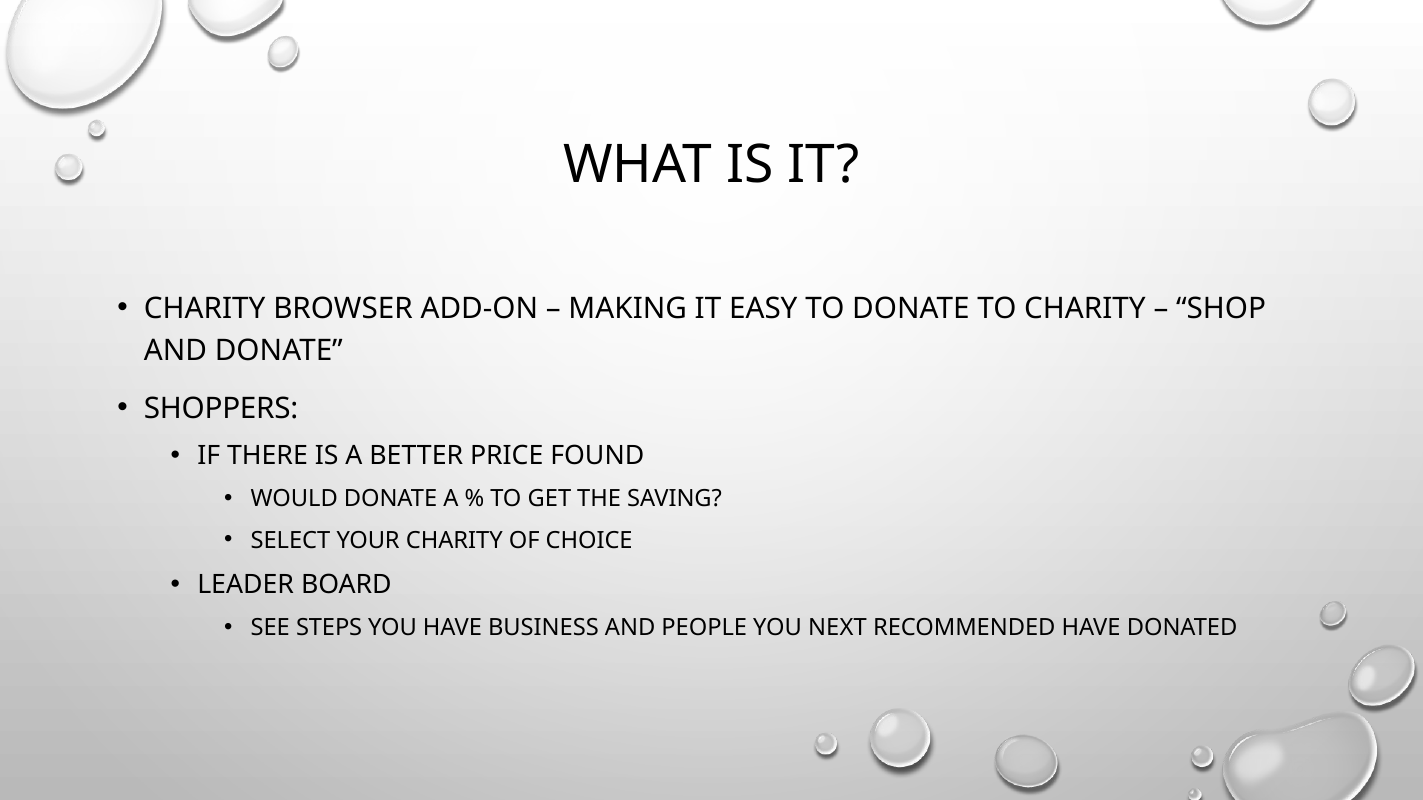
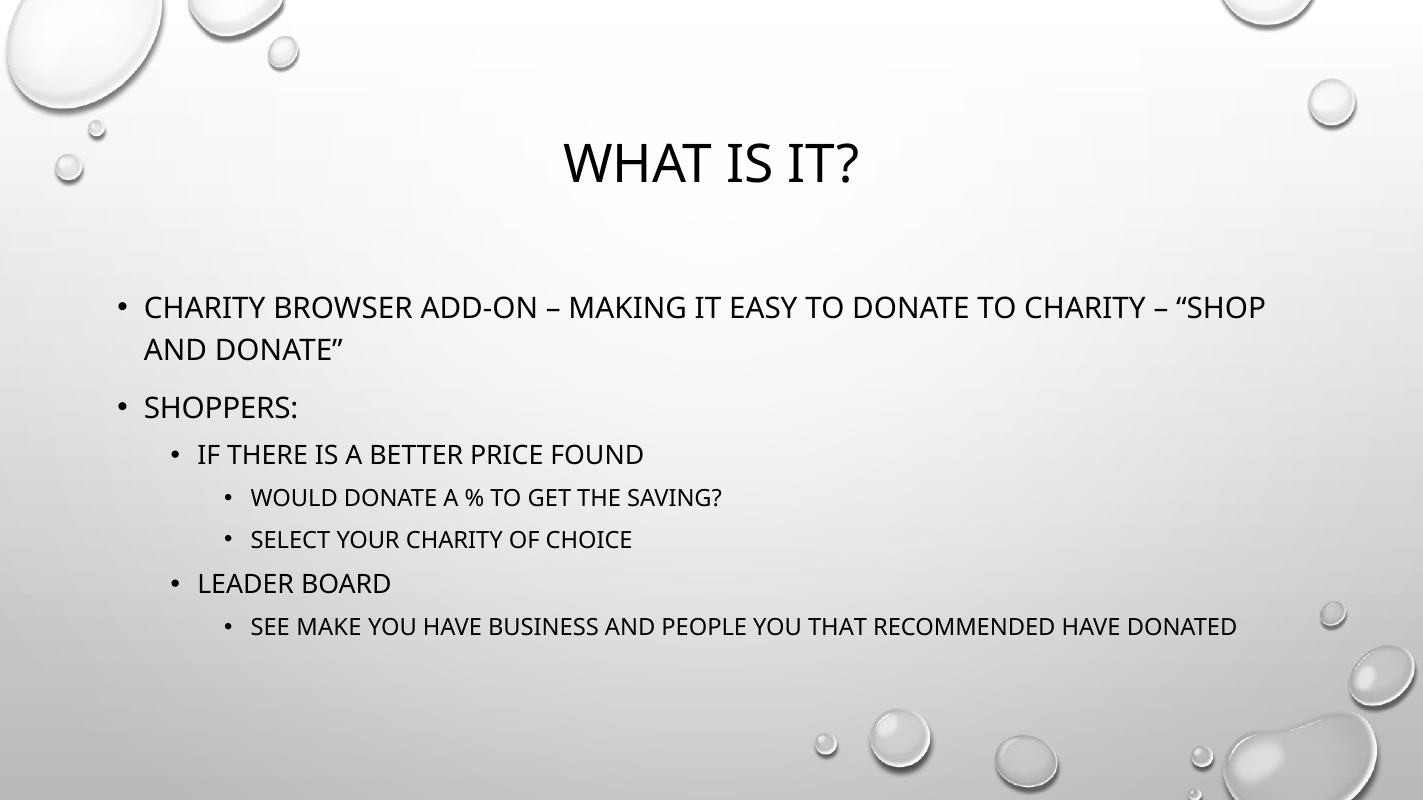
STEPS: STEPS -> MAKE
NEXT: NEXT -> THAT
